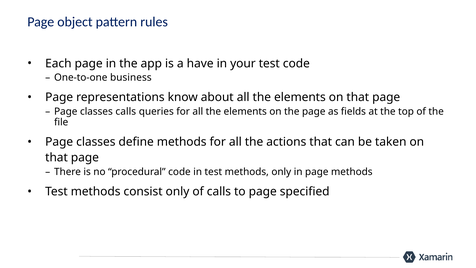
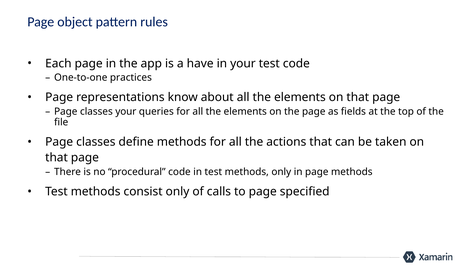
business: business -> practices
classes calls: calls -> your
